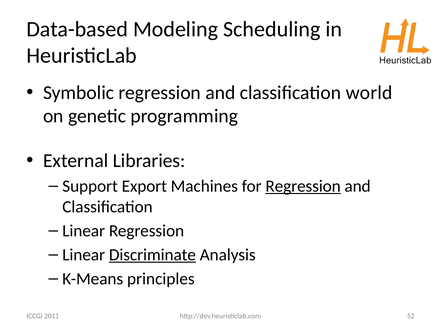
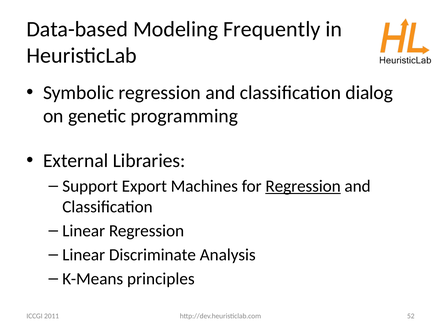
Scheduling: Scheduling -> Frequently
world: world -> dialog
Discriminate underline: present -> none
